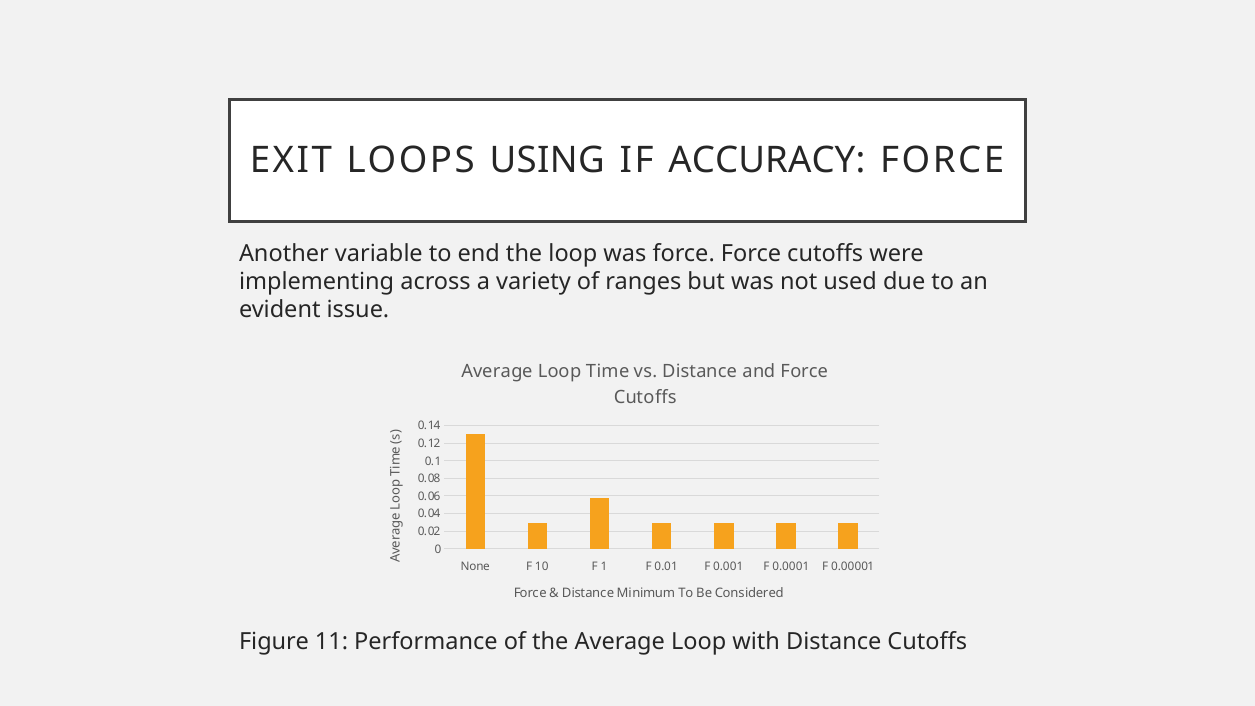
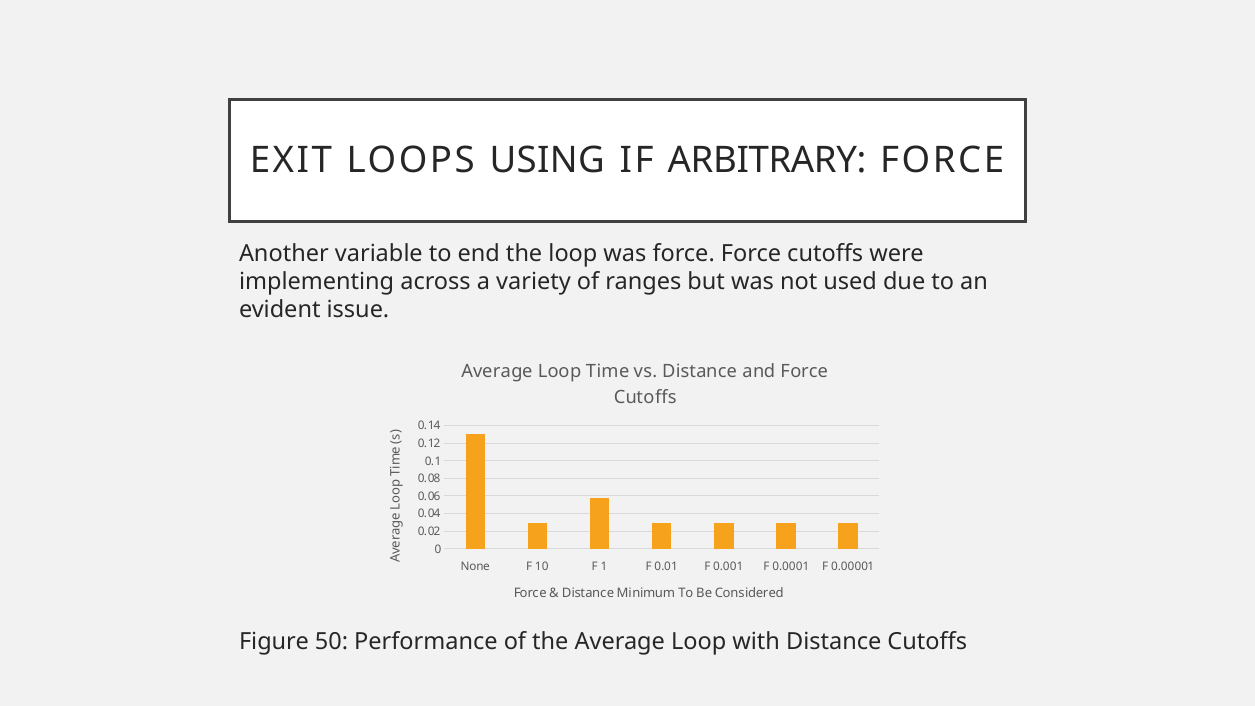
ACCURACY: ACCURACY -> ARBITRARY
11: 11 -> 50
